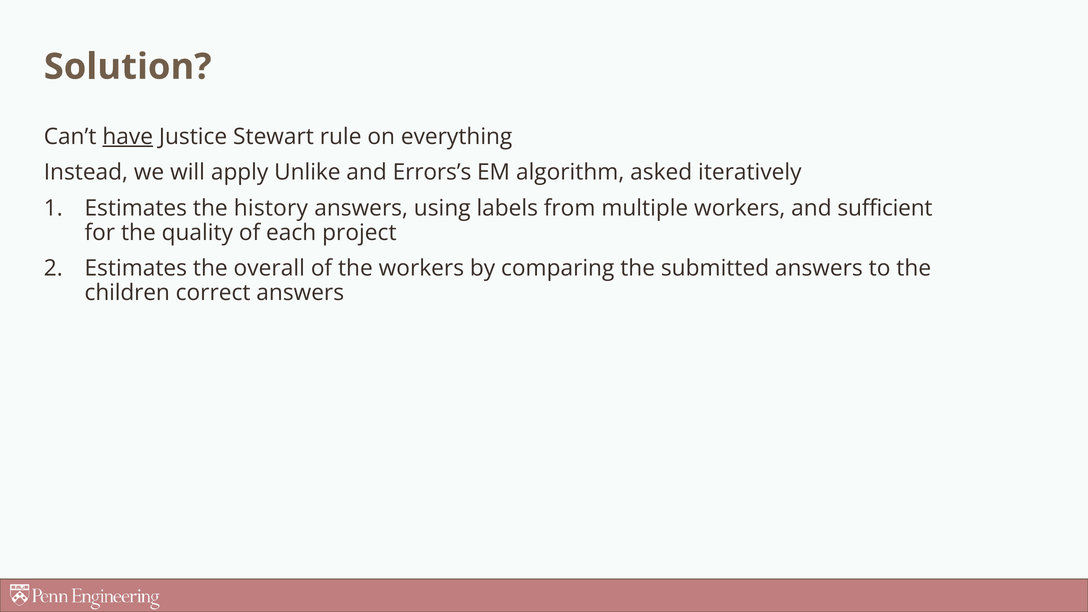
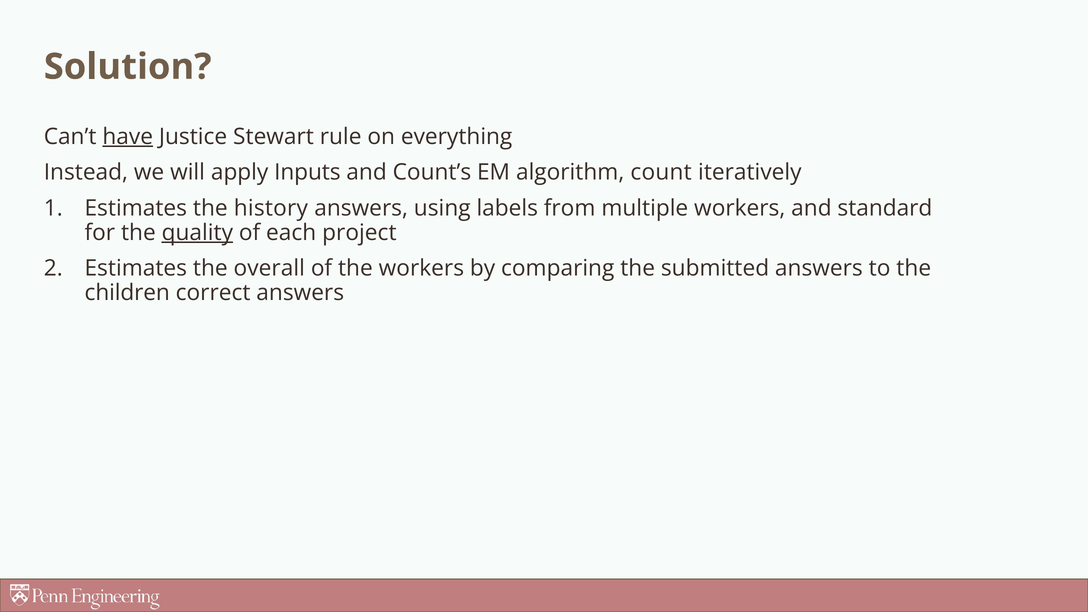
Unlike: Unlike -> Inputs
Errors’s: Errors’s -> Count’s
asked: asked -> count
sufficient: sufficient -> standard
quality underline: none -> present
